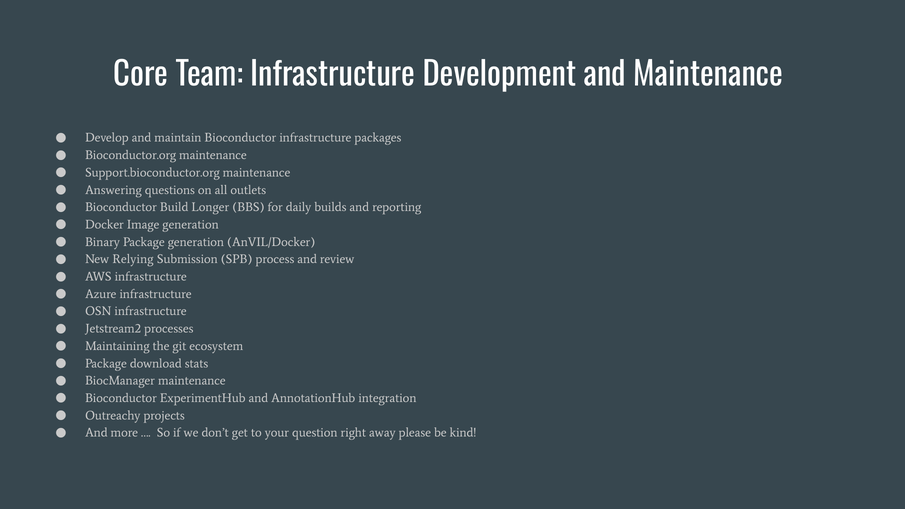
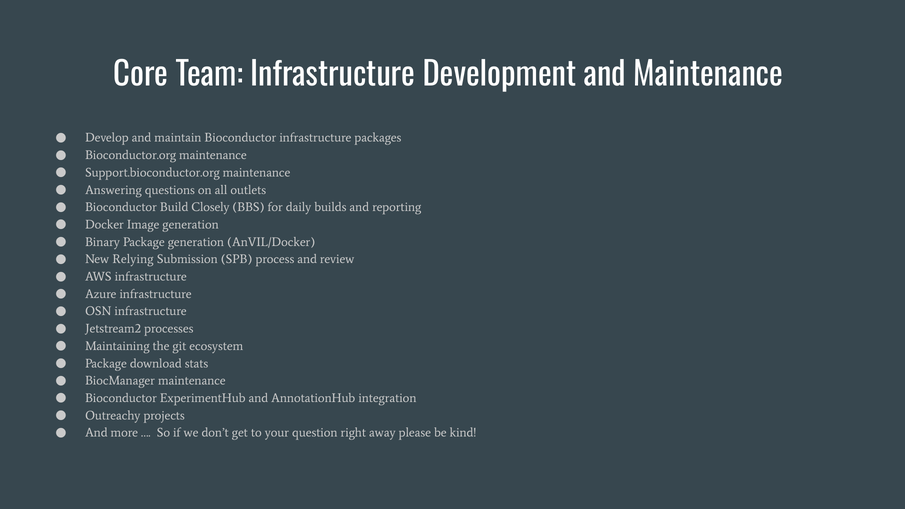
Longer: Longer -> Closely
